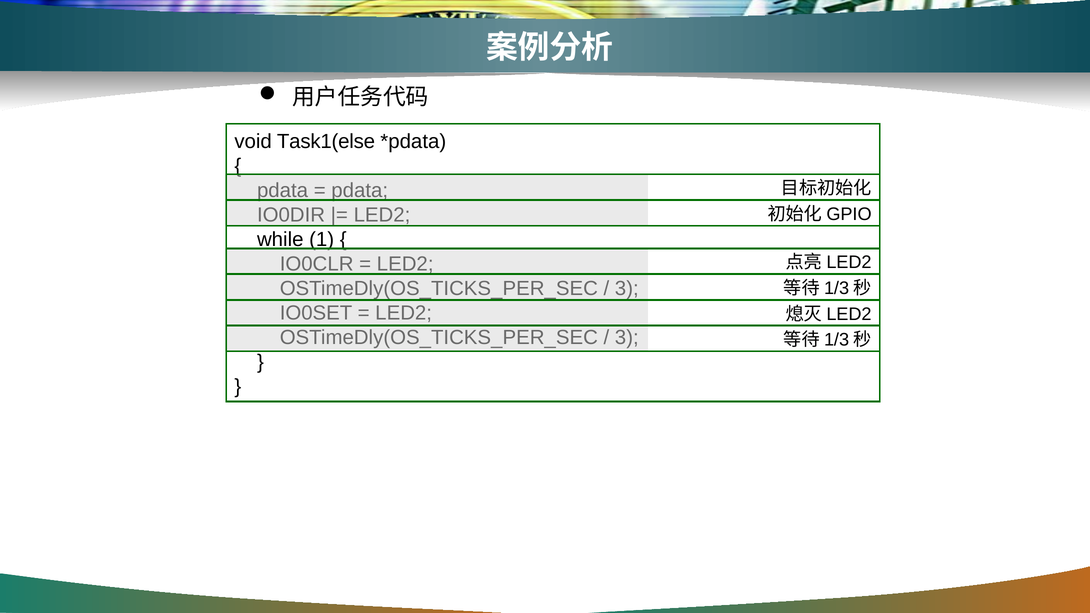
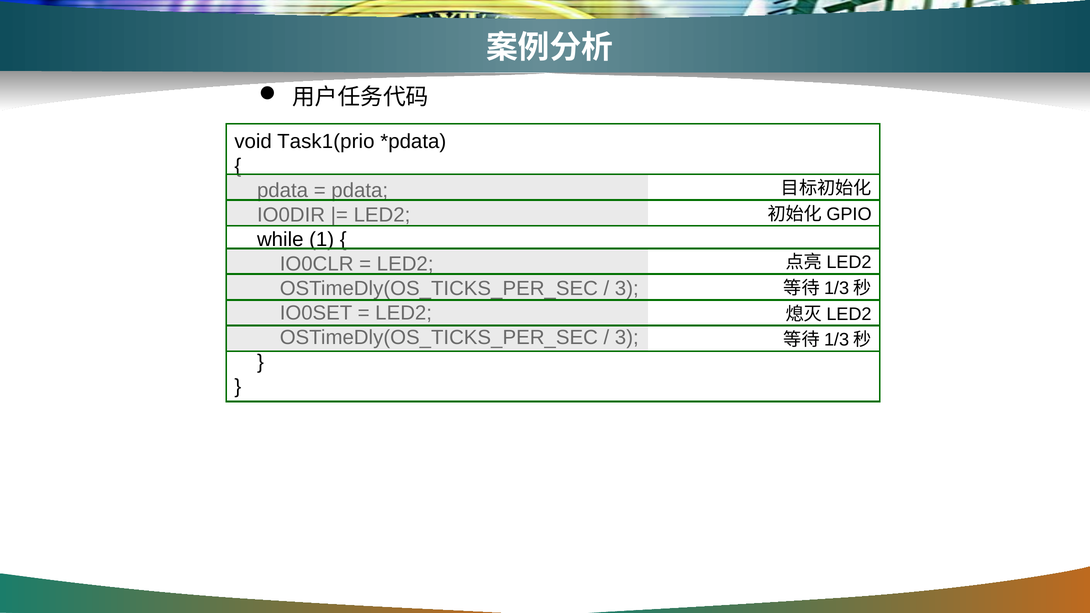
Task1(else: Task1(else -> Task1(prio
